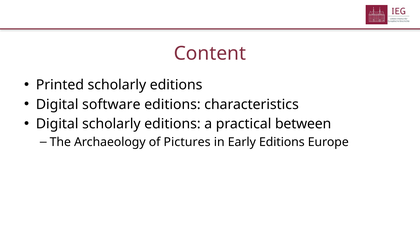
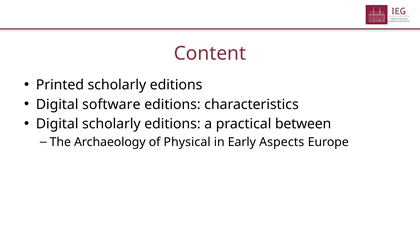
Pictures: Pictures -> Physical
Early Editions: Editions -> Aspects
